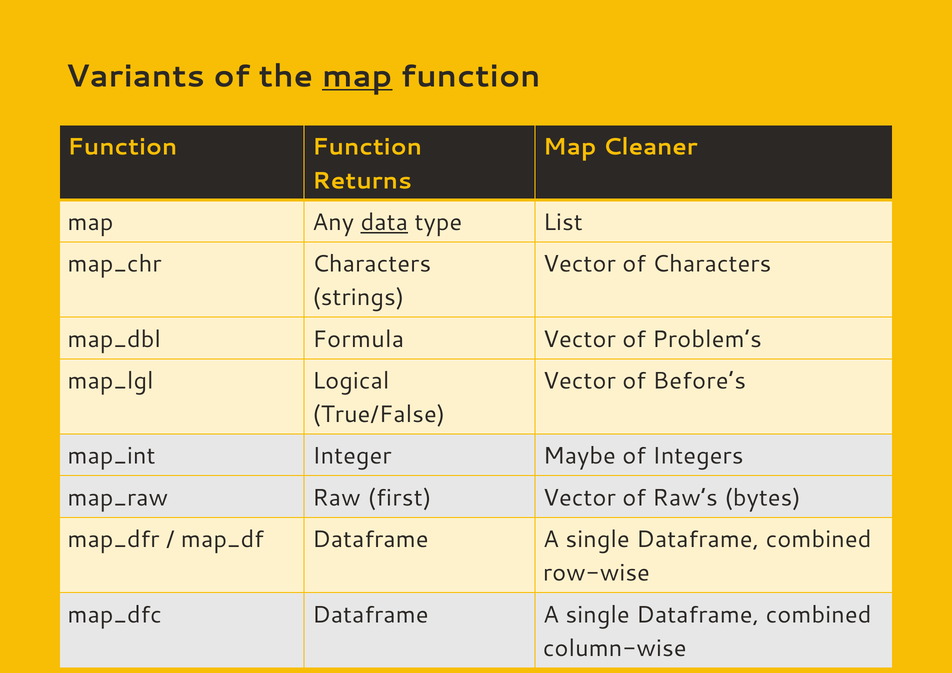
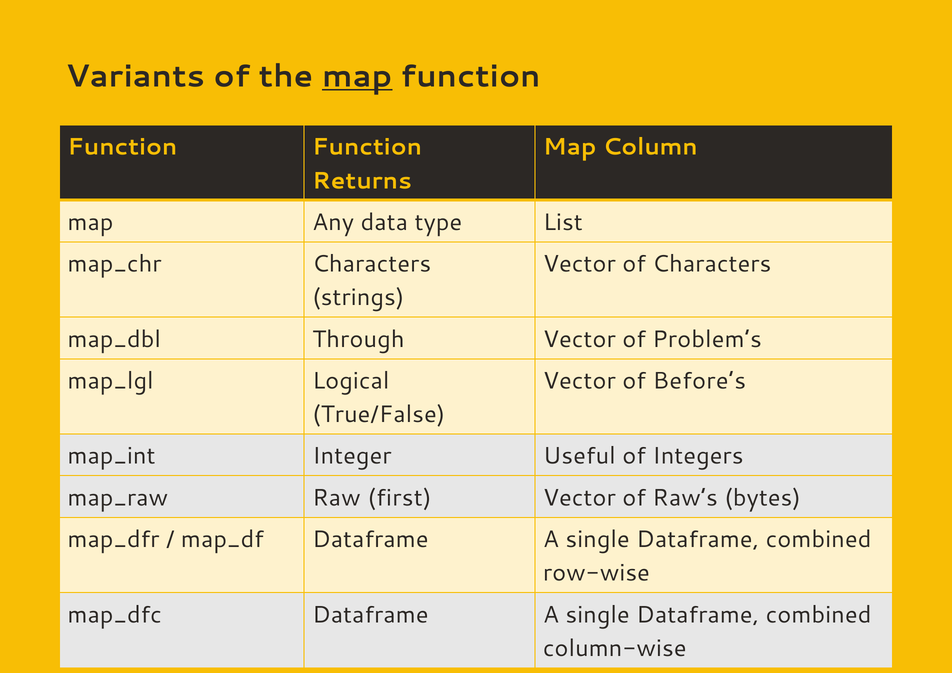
Cleaner: Cleaner -> Column
data underline: present -> none
Formula: Formula -> Through
Maybe: Maybe -> Useful
